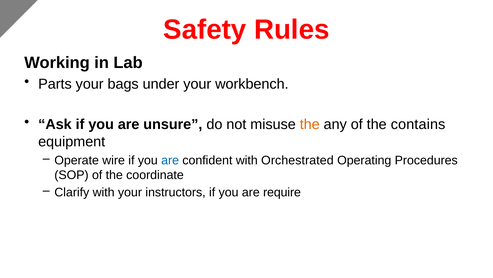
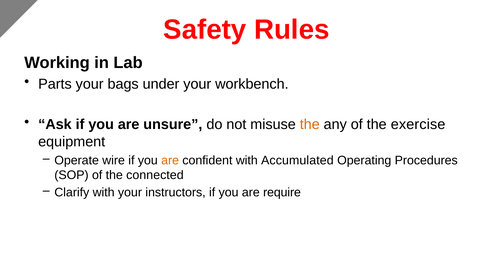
contains: contains -> exercise
are at (170, 160) colour: blue -> orange
Orchestrated: Orchestrated -> Accumulated
coordinate: coordinate -> connected
